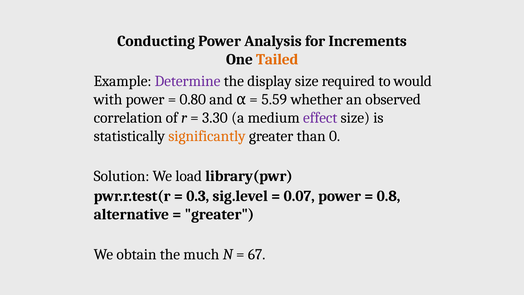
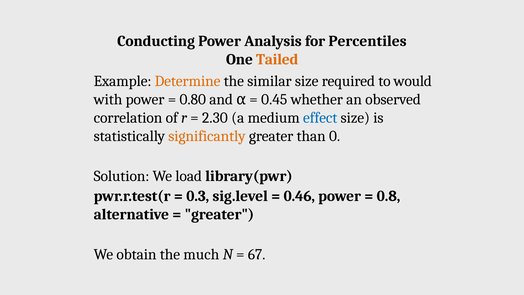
Increments: Increments -> Percentiles
Determine colour: purple -> orange
display: display -> similar
5.59: 5.59 -> 0.45
3.30: 3.30 -> 2.30
effect colour: purple -> blue
0.07: 0.07 -> 0.46
